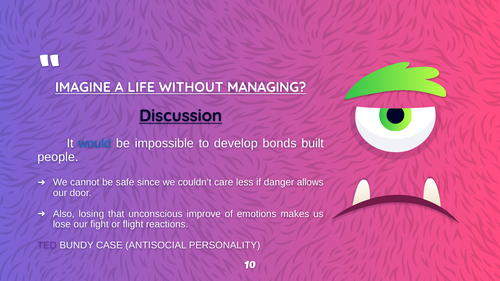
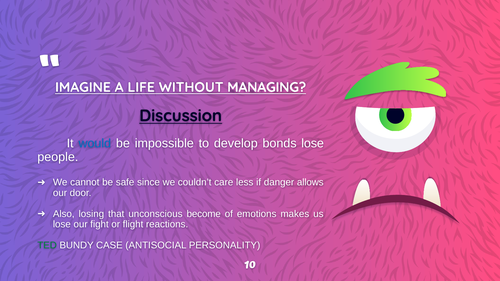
bonds built: built -> lose
improve: improve -> become
TED colour: purple -> green
